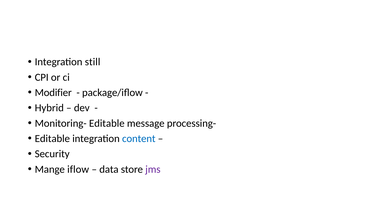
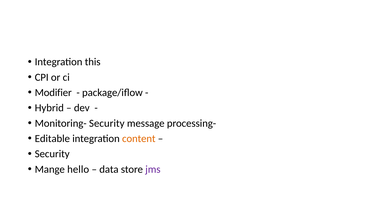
still: still -> this
Monitoring- Editable: Editable -> Security
content colour: blue -> orange
iflow: iflow -> hello
